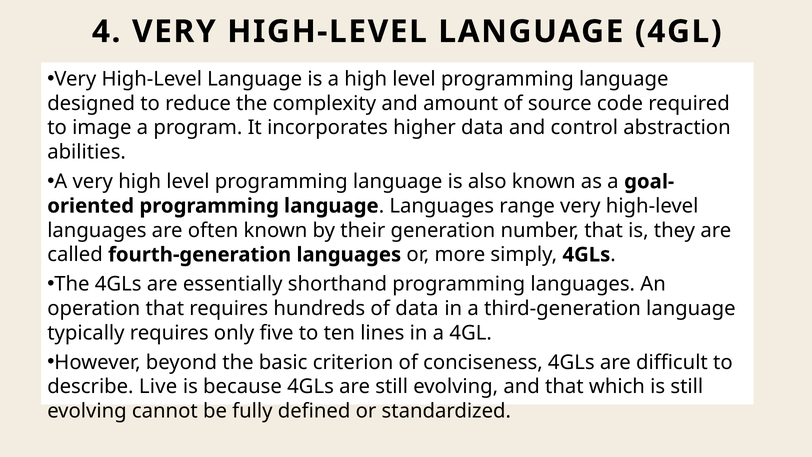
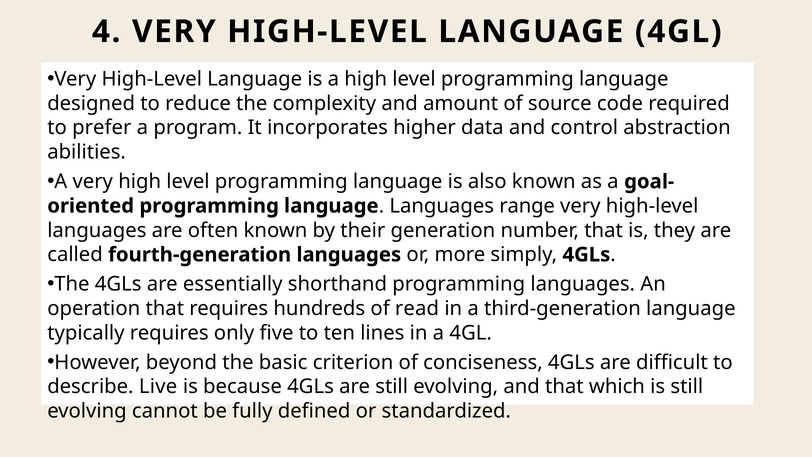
image: image -> prefer
of data: data -> read
